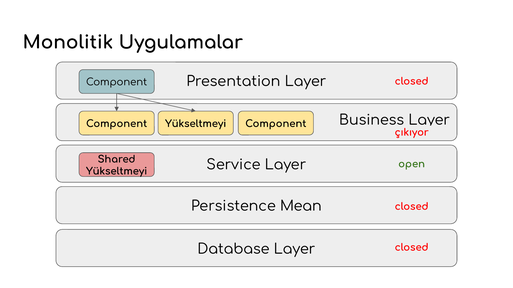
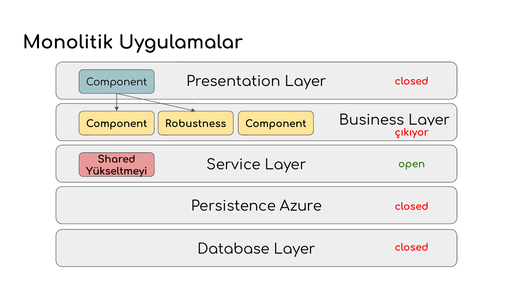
Component Yükseltmeyi: Yükseltmeyi -> Robustness
Mean: Mean -> Azure
